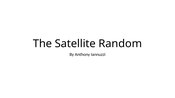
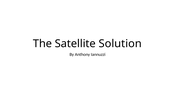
Random: Random -> Solution
